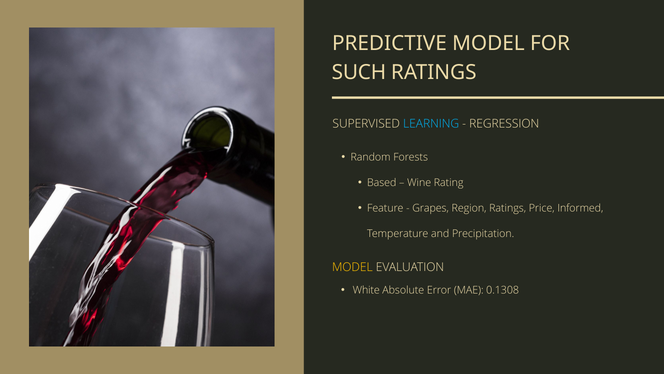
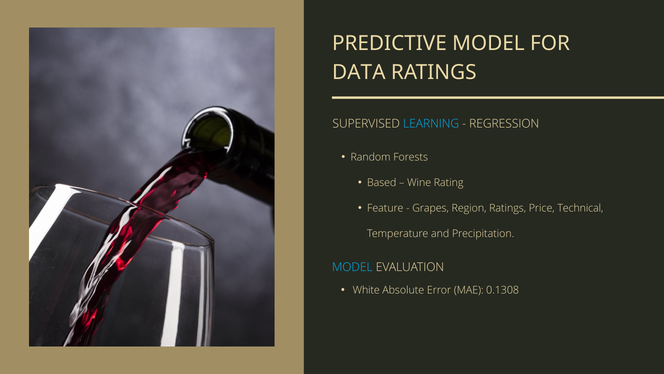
SUCH: SUCH -> DATA
Informed: Informed -> Technical
MODEL at (352, 267) colour: yellow -> light blue
